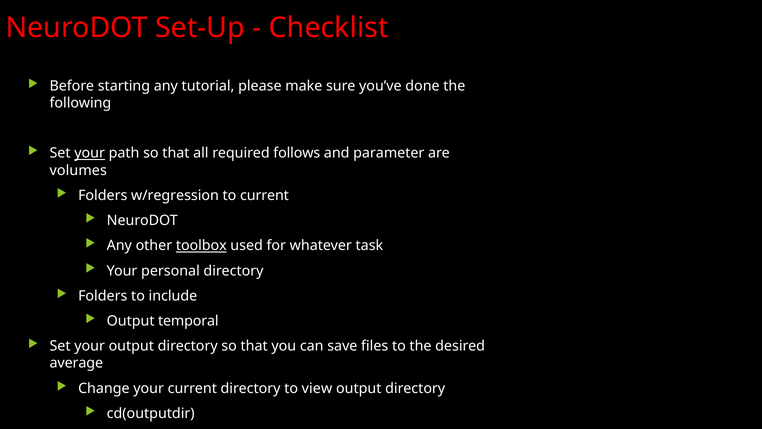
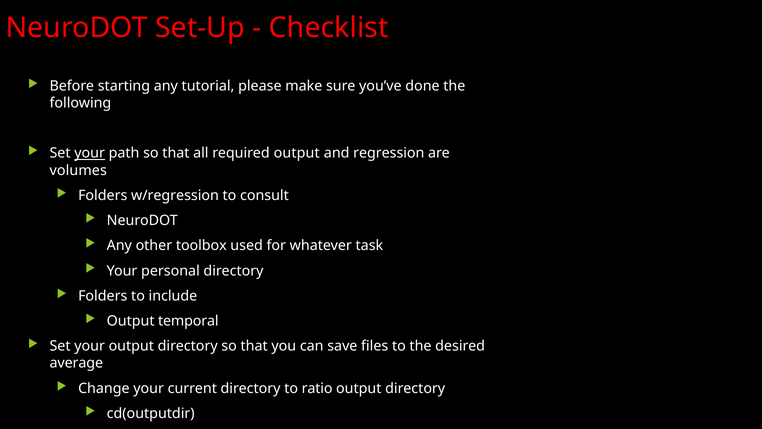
required follows: follows -> output
parameter: parameter -> regression
to current: current -> consult
toolbox underline: present -> none
view: view -> ratio
